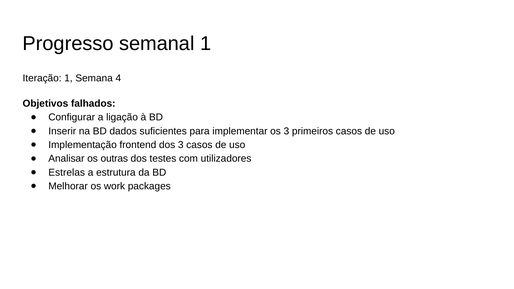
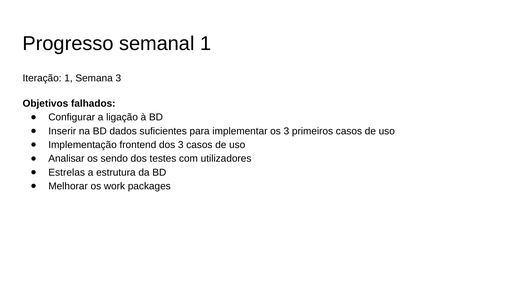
Semana 4: 4 -> 3
outras: outras -> sendo
